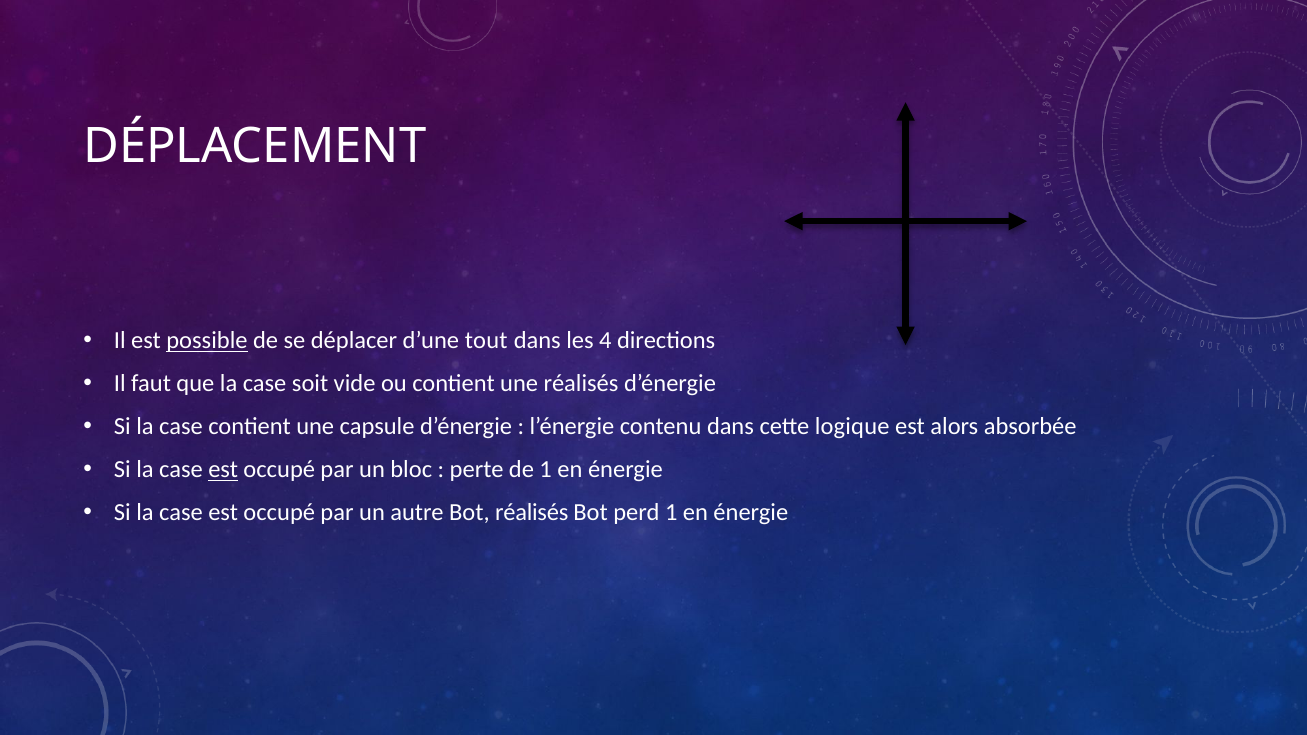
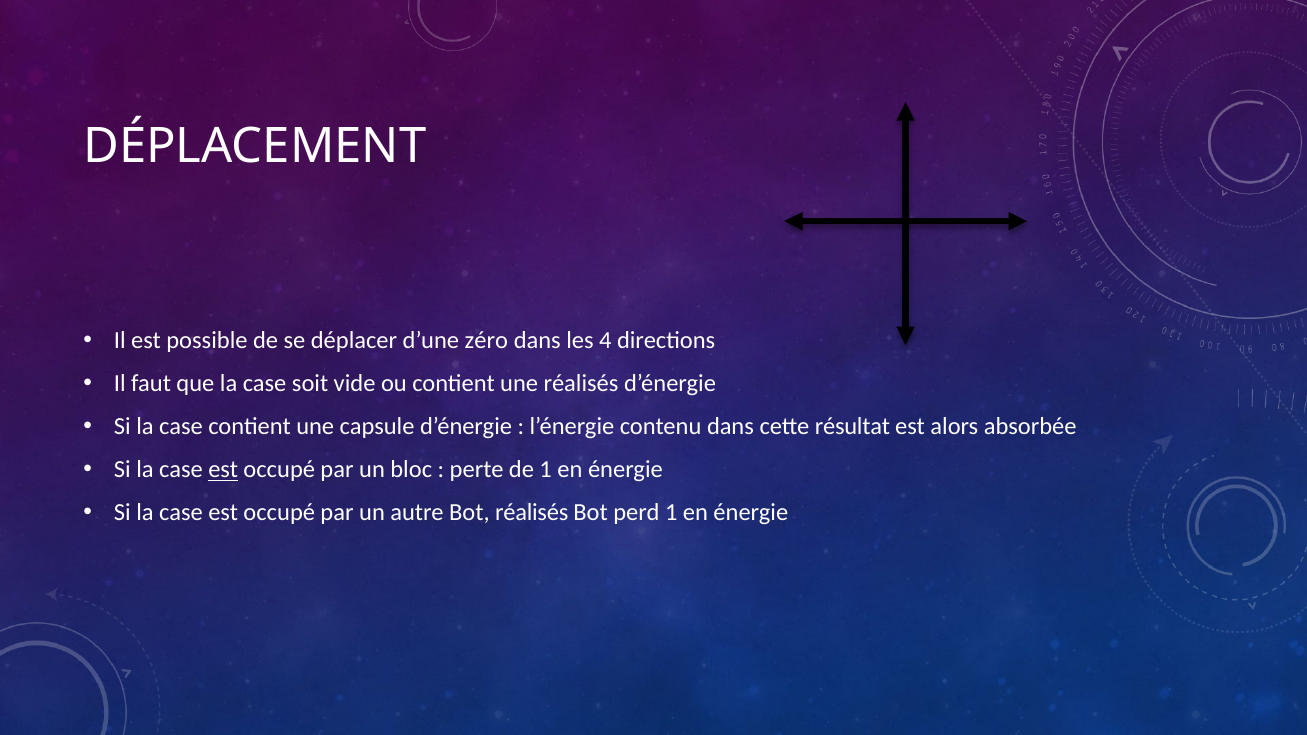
possible underline: present -> none
tout: tout -> zéro
logique: logique -> résultat
